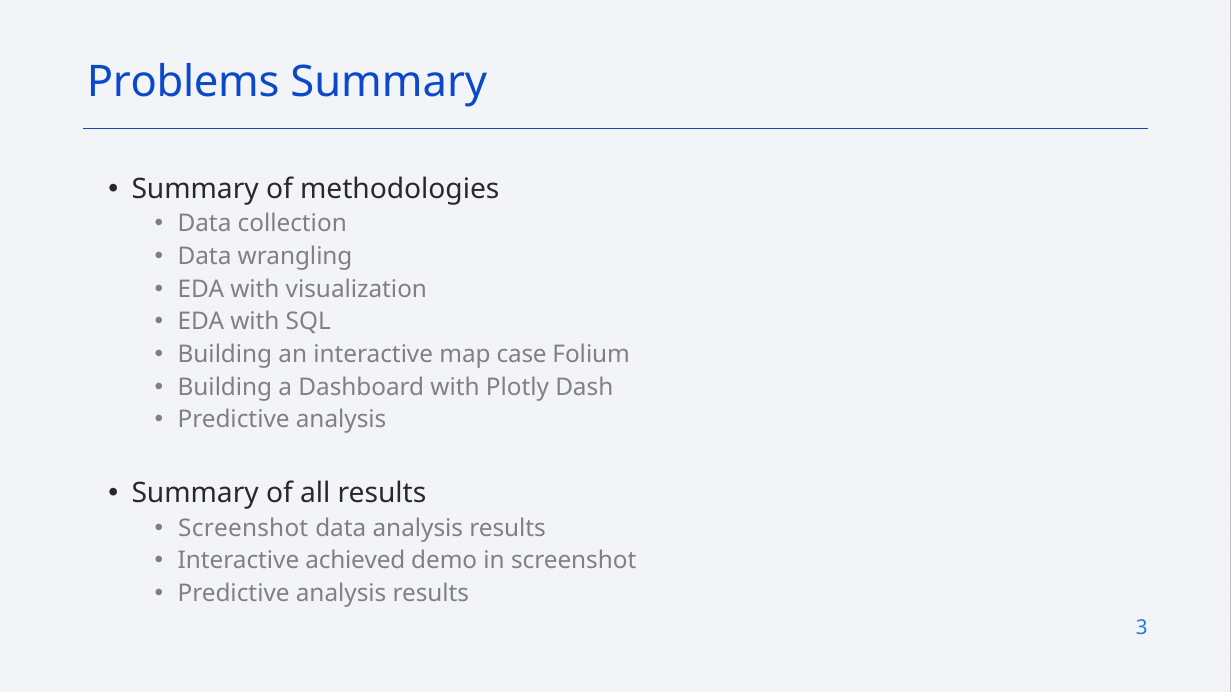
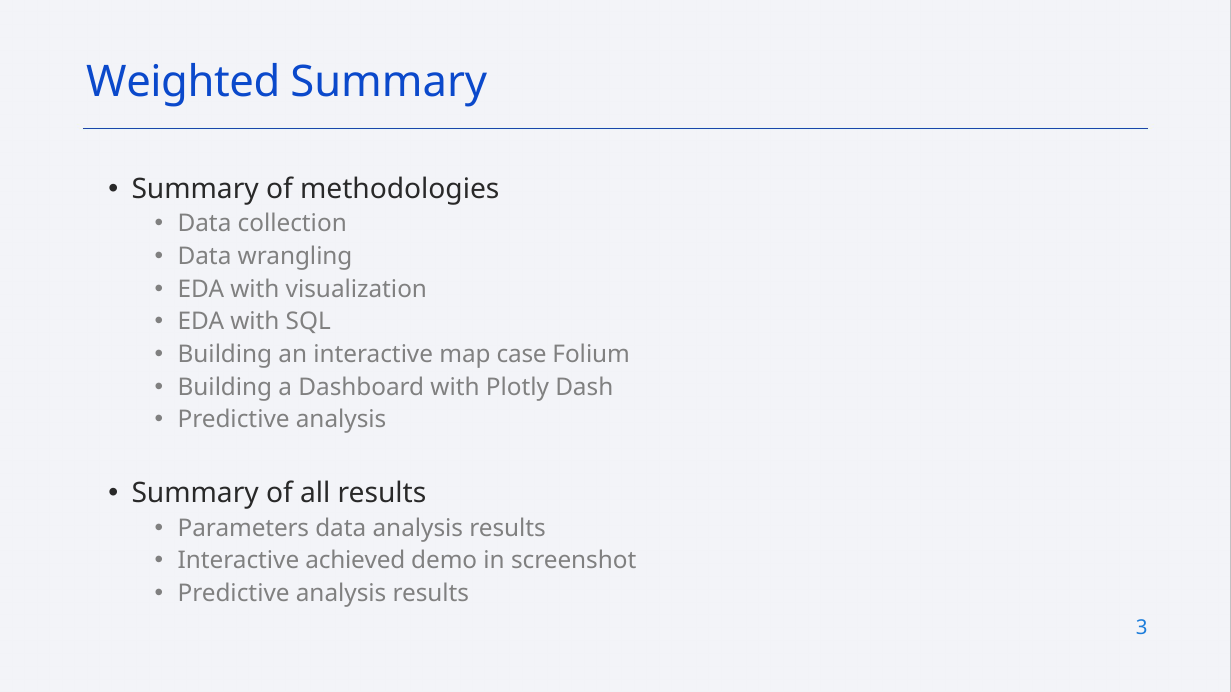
Problems: Problems -> Weighted
Screenshot at (243, 529): Screenshot -> Parameters
